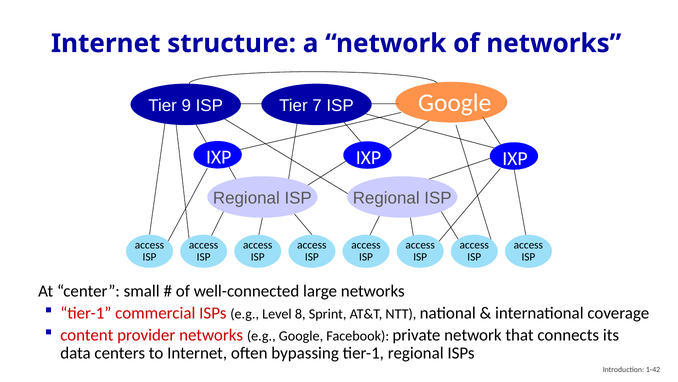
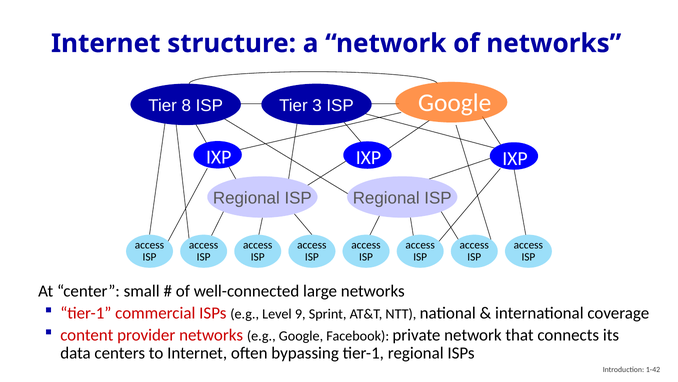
9: 9 -> 8
7: 7 -> 3
8: 8 -> 9
